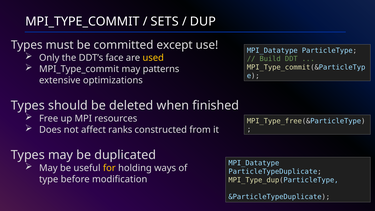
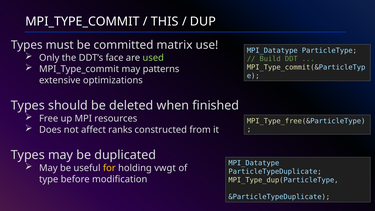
SETS: SETS -> THIS
except: except -> matrix
used colour: yellow -> light green
ways: ways -> vwgt
